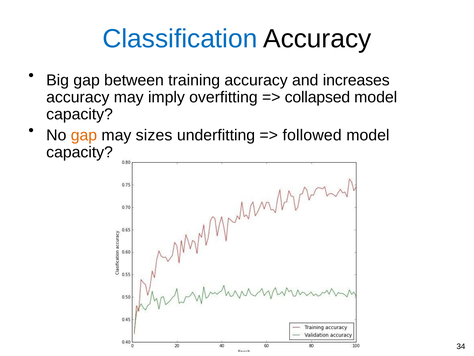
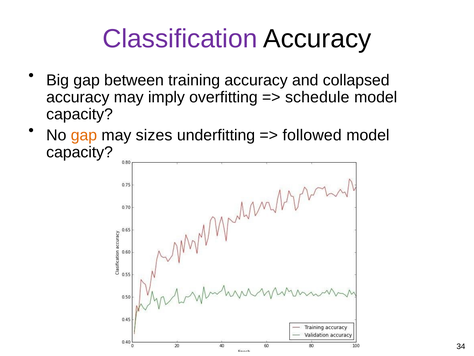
Classification colour: blue -> purple
increases: increases -> collapsed
collapsed: collapsed -> schedule
